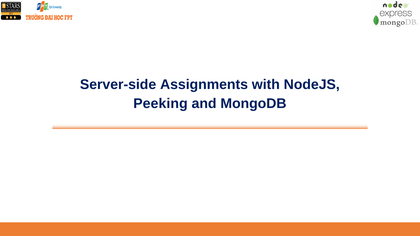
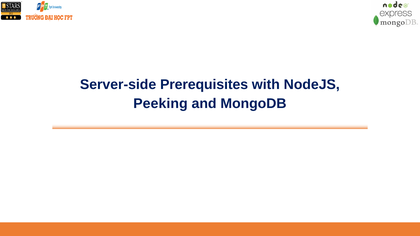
Assignments: Assignments -> Prerequisites
